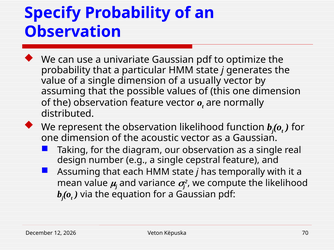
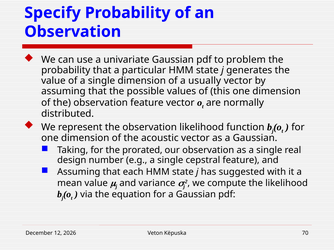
optimize: optimize -> problem
diagram: diagram -> prorated
temporally: temporally -> suggested
